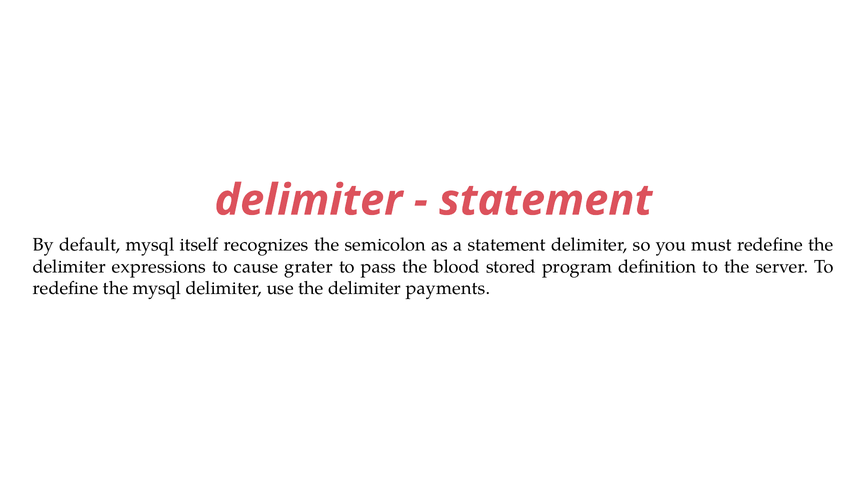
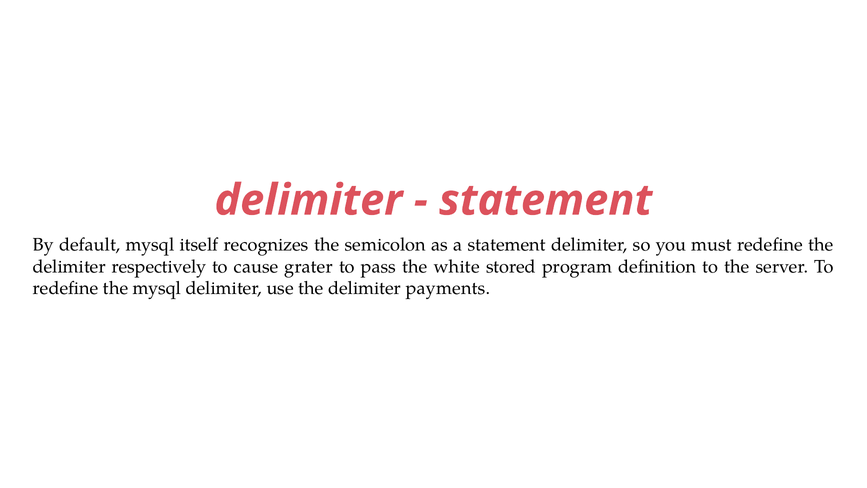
expressions: expressions -> respectively
blood: blood -> white
